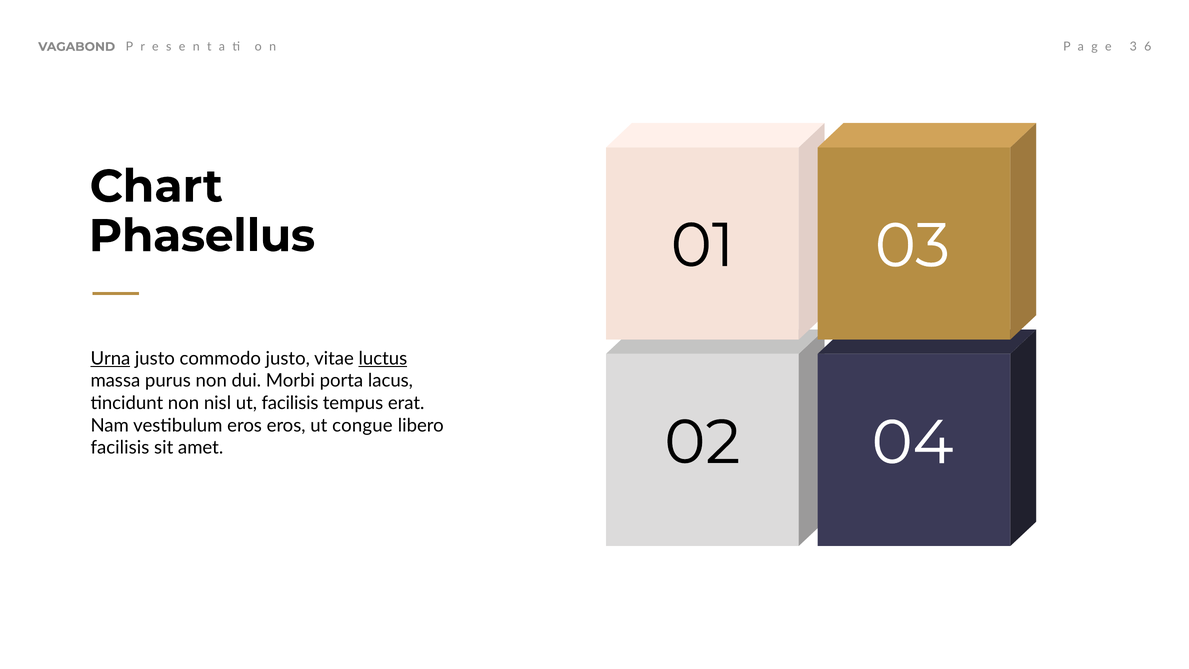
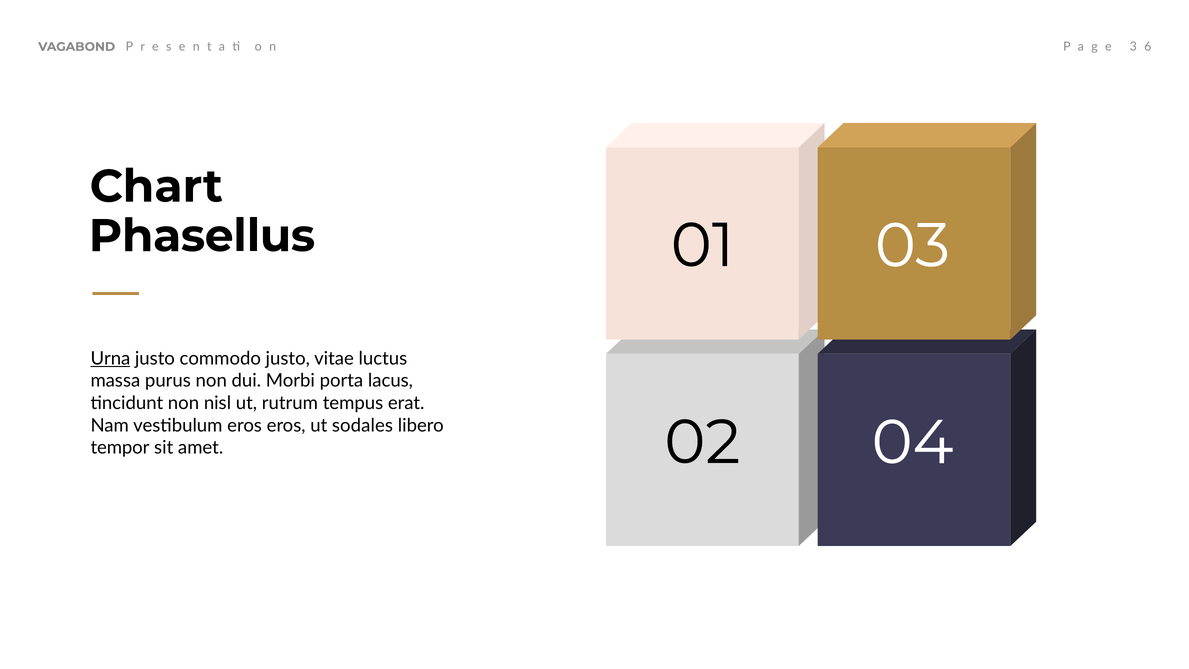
luctus underline: present -> none
ut facilisis: facilisis -> rutrum
congue: congue -> sodales
facilisis at (120, 448): facilisis -> tempor
